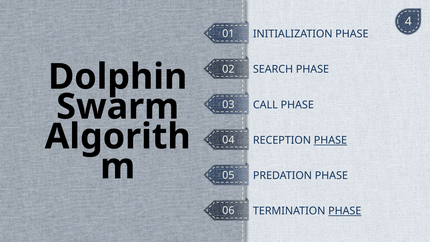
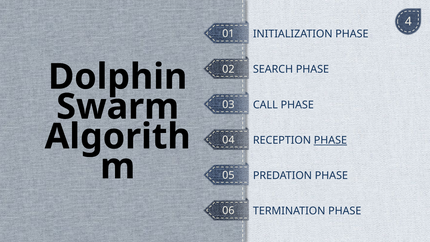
PHASE at (345, 211) underline: present -> none
